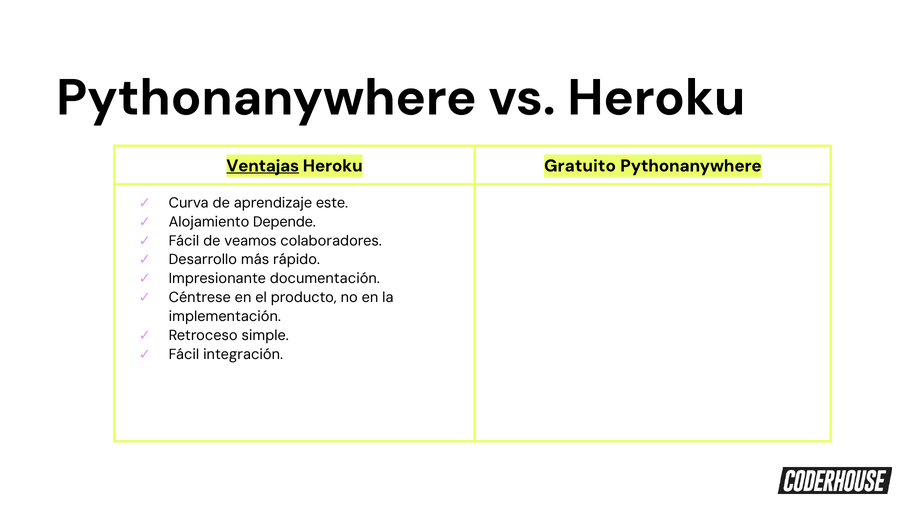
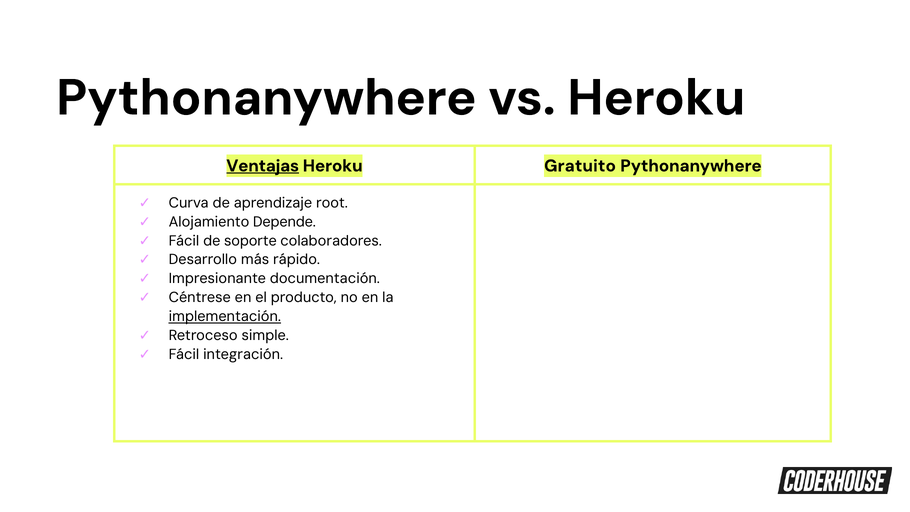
este: este -> root
veamos: veamos -> soporte
implementación underline: none -> present
